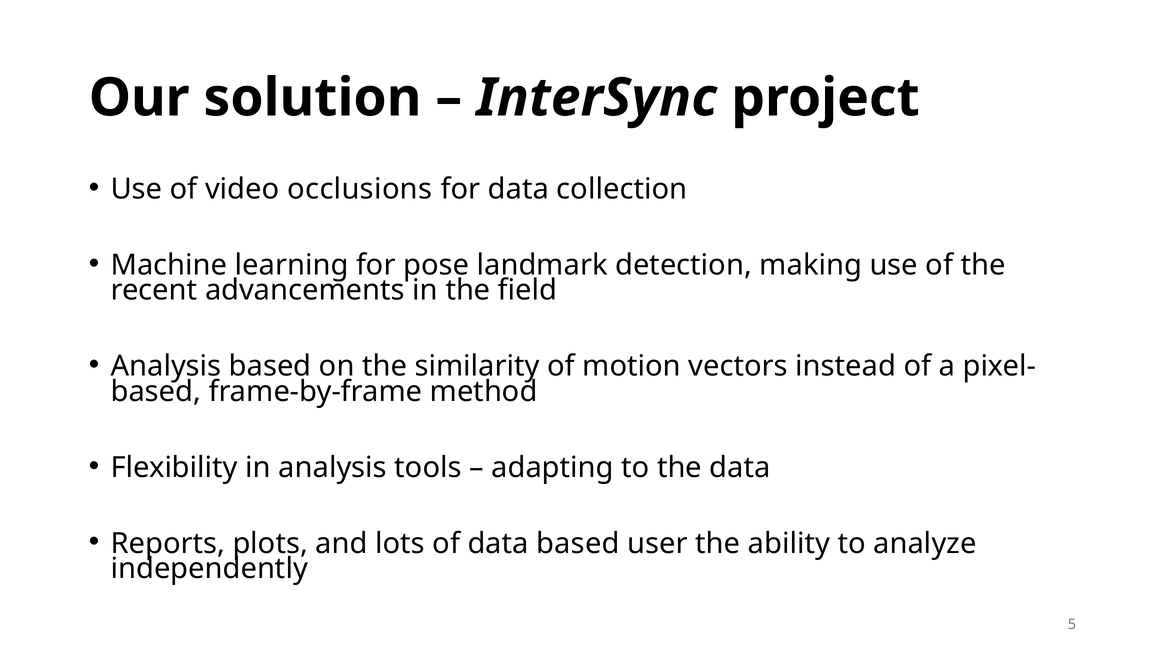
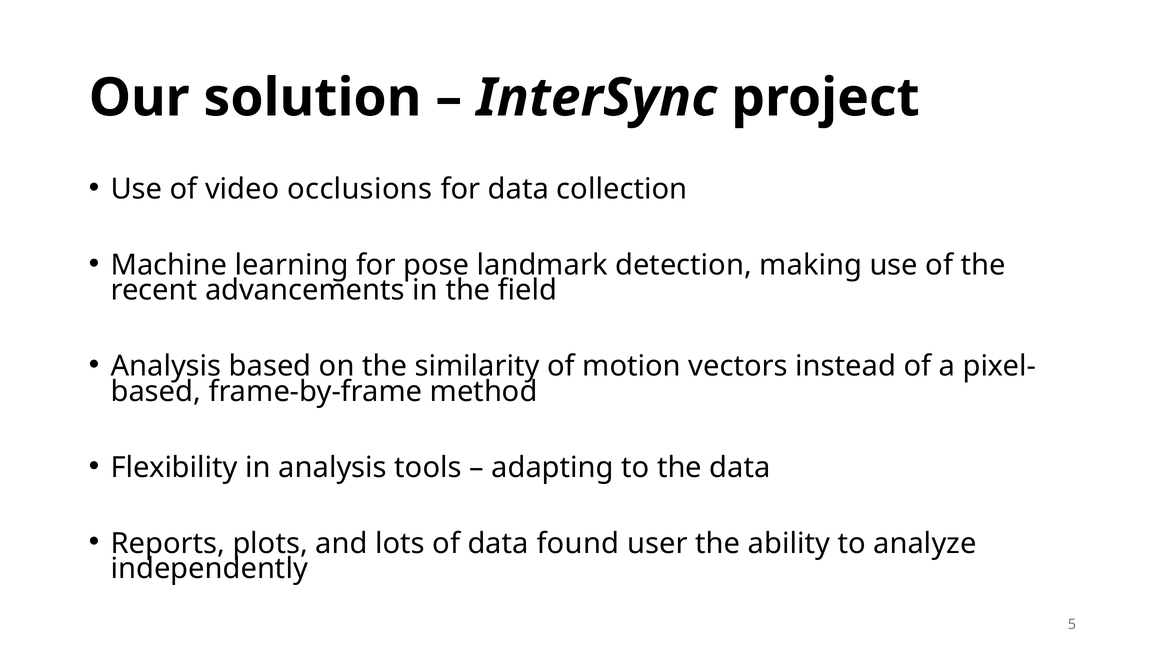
data based: based -> found
